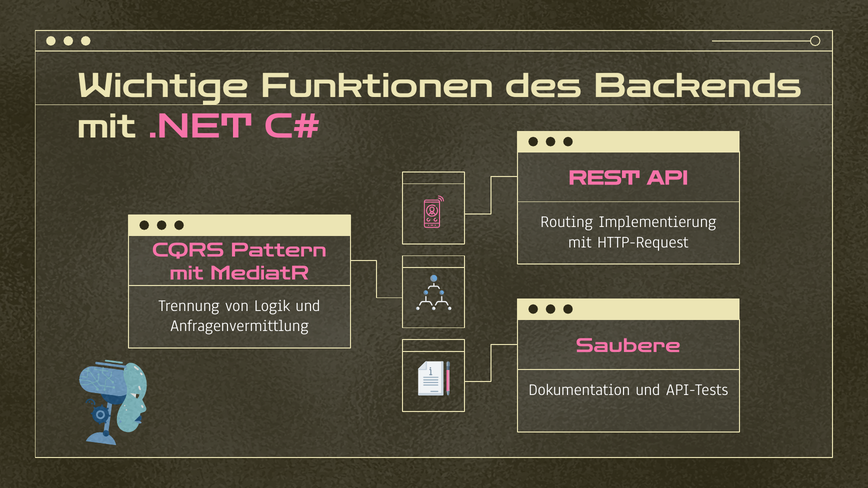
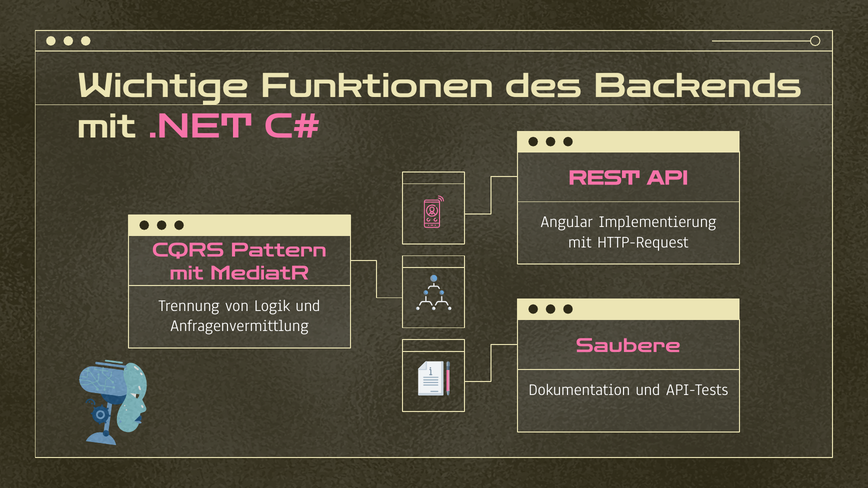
Routing: Routing -> Angular
